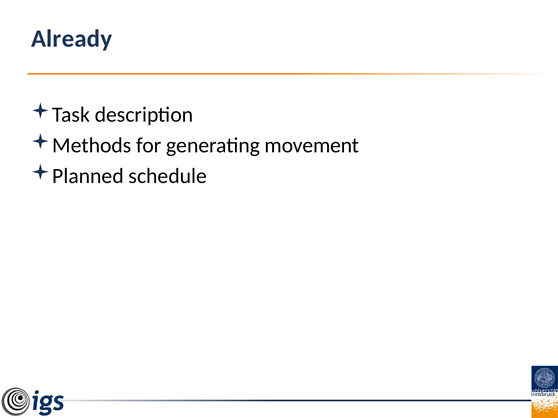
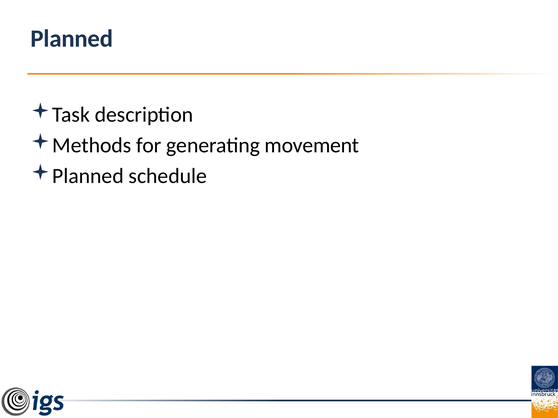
Already at (72, 39): Already -> Planned
